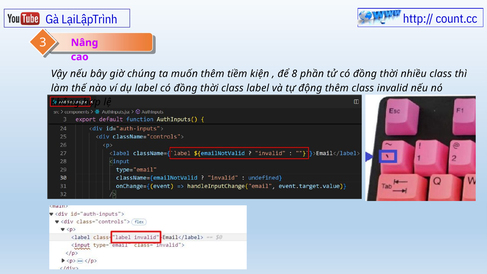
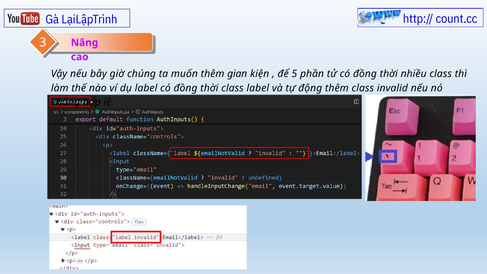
tiềm: tiềm -> gian
8: 8 -> 5
